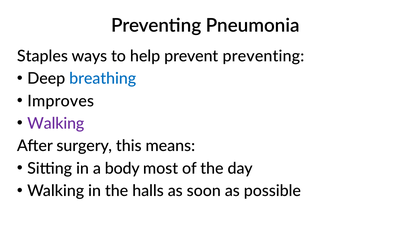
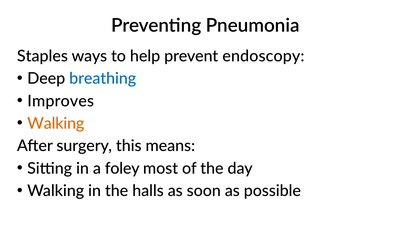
prevent preventing: preventing -> endoscopy
Walking at (56, 123) colour: purple -> orange
body: body -> foley
